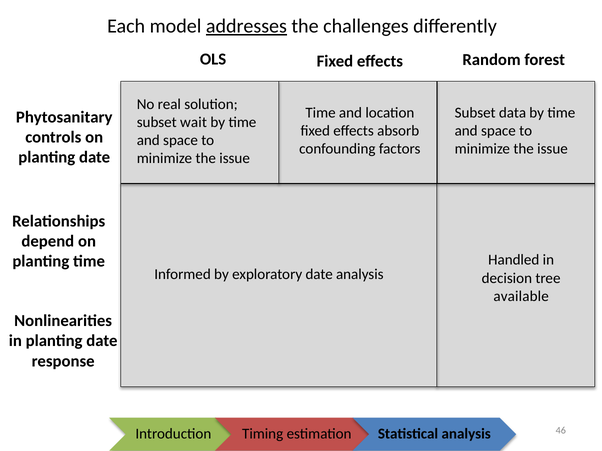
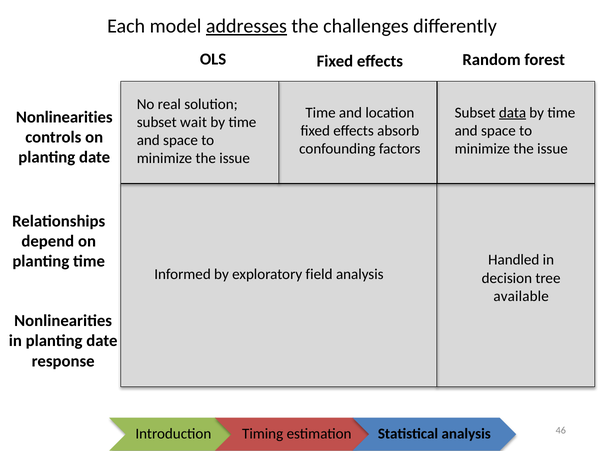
data underline: none -> present
Phytosanitary at (64, 117): Phytosanitary -> Nonlinearities
exploratory date: date -> field
